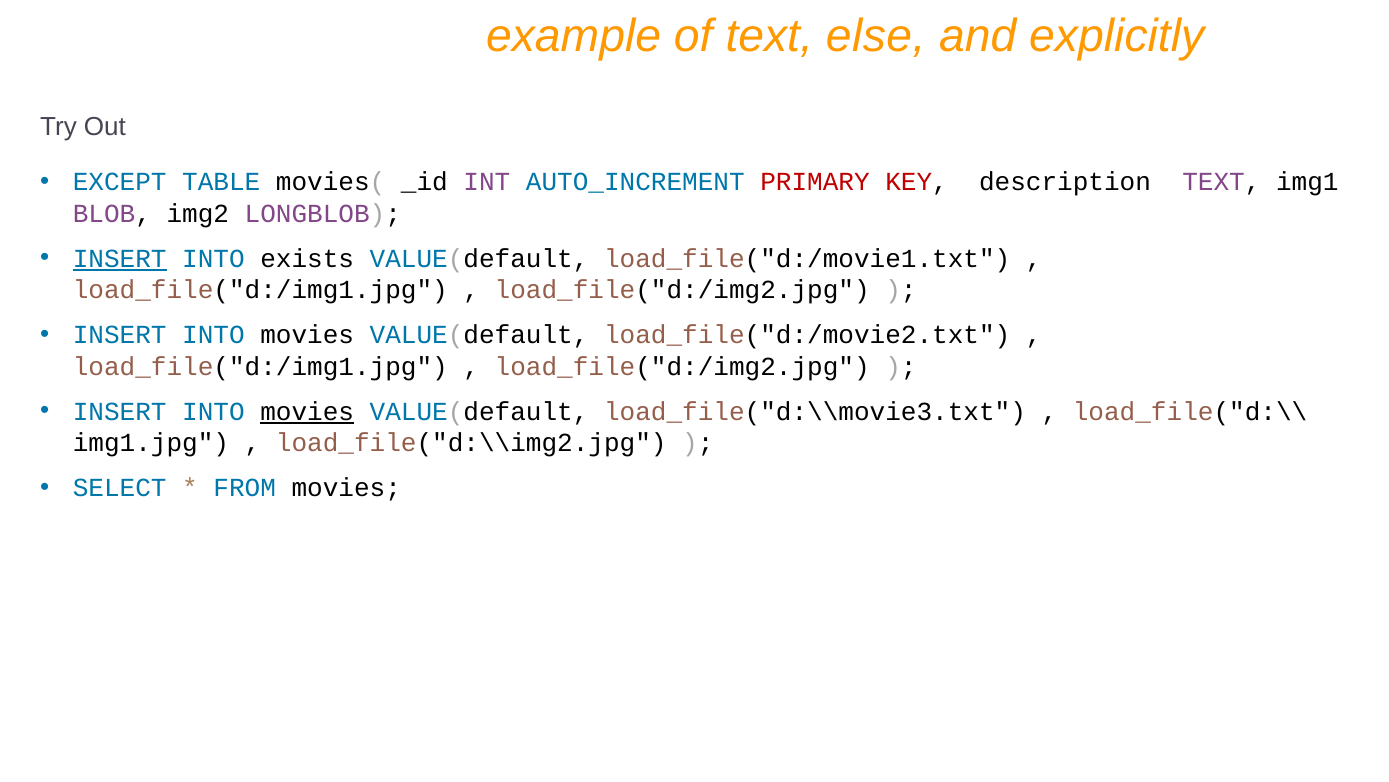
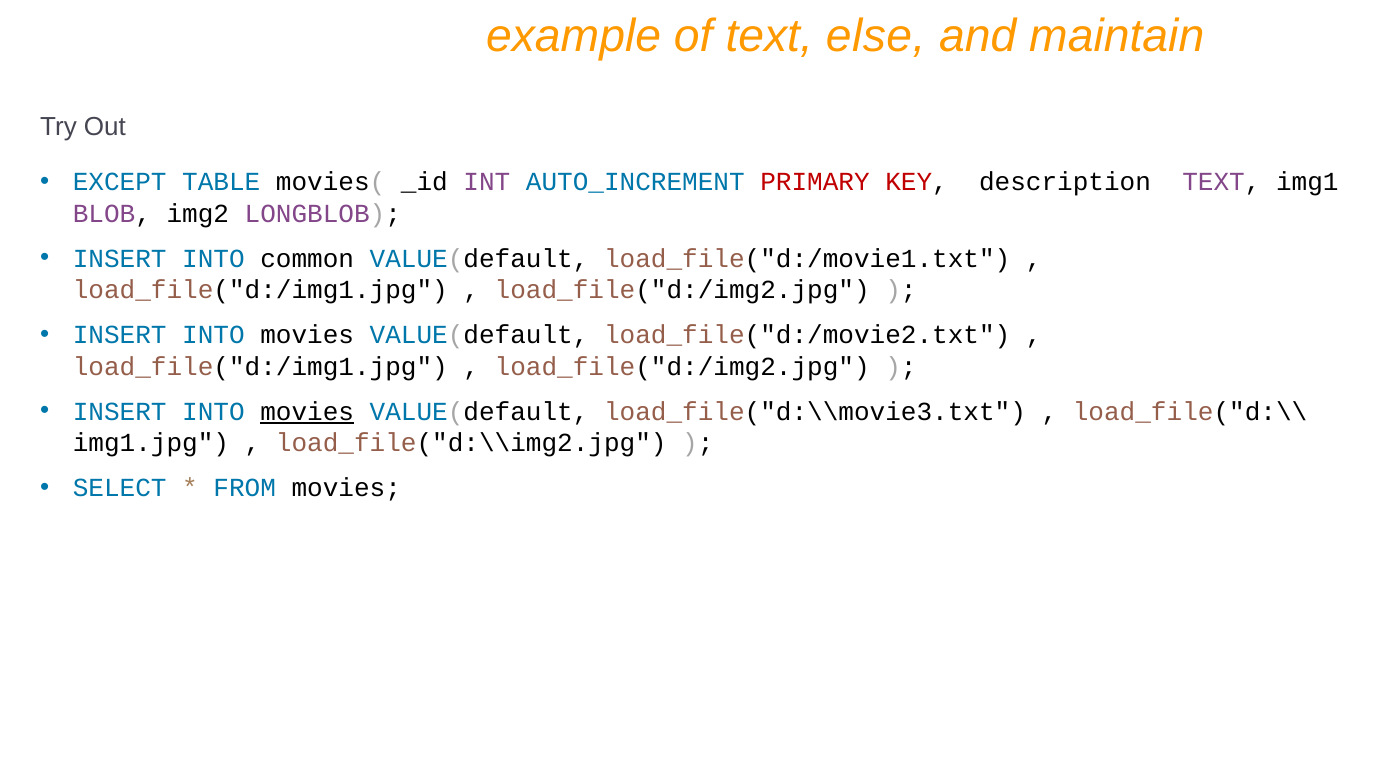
explicitly: explicitly -> maintain
INSERT at (120, 259) underline: present -> none
exists: exists -> common
